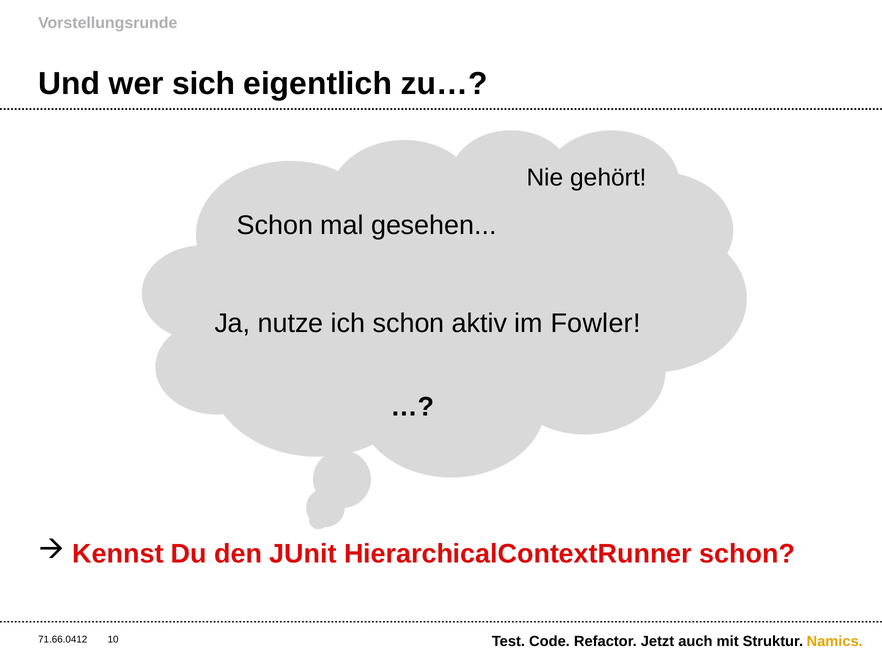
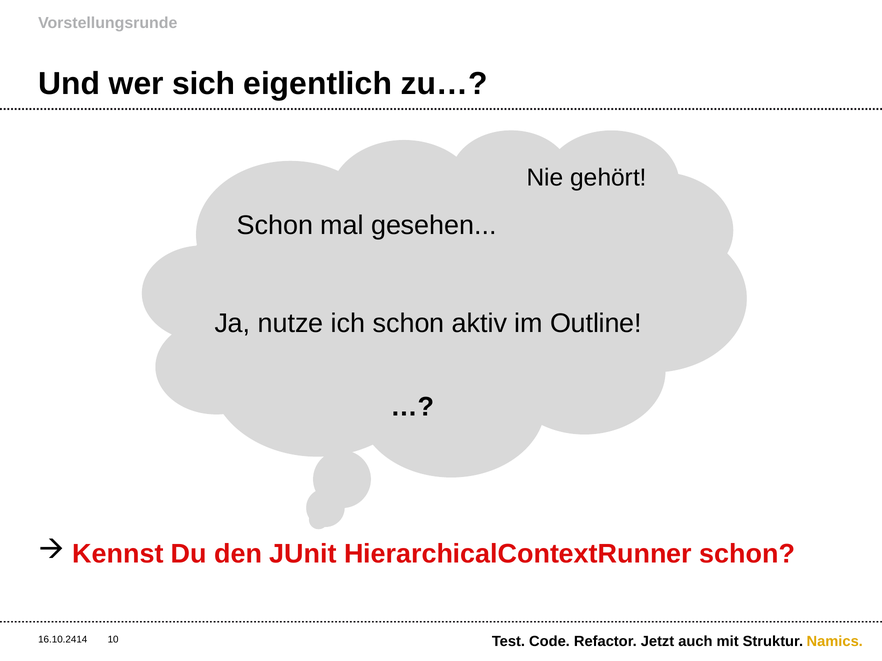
Fowler: Fowler -> Outline
71.66.0412: 71.66.0412 -> 16.10.2414
